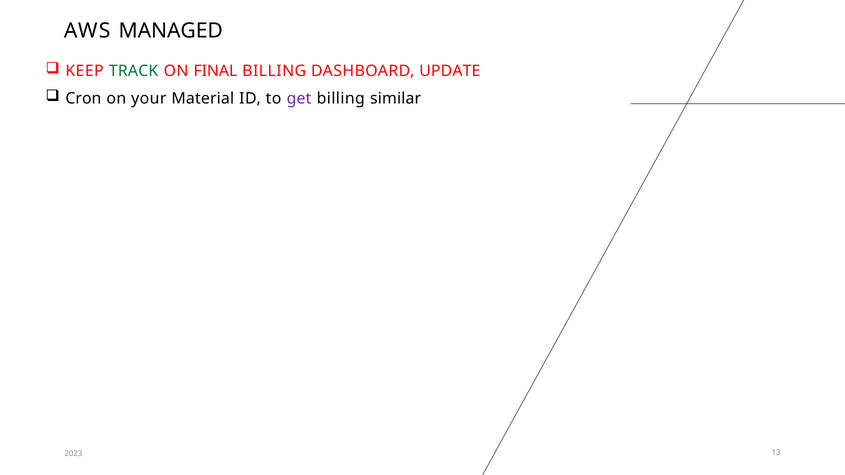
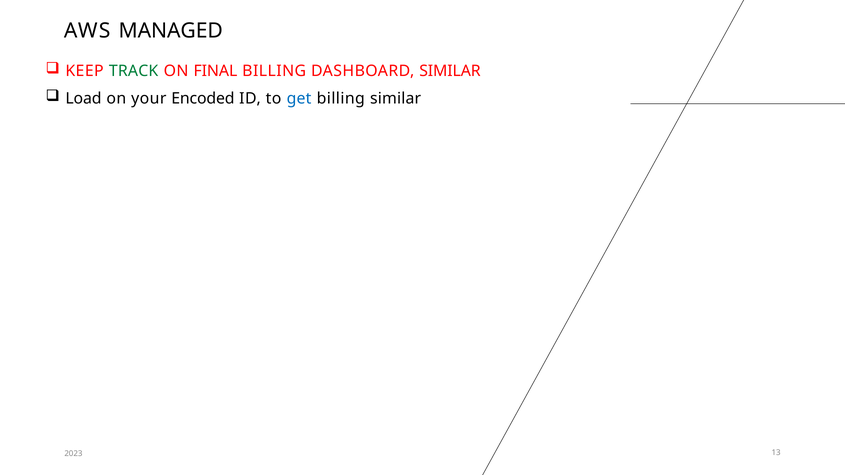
DASHBOARD UPDATE: UPDATE -> SIMILAR
Cron: Cron -> Load
Material: Material -> Encoded
get colour: purple -> blue
